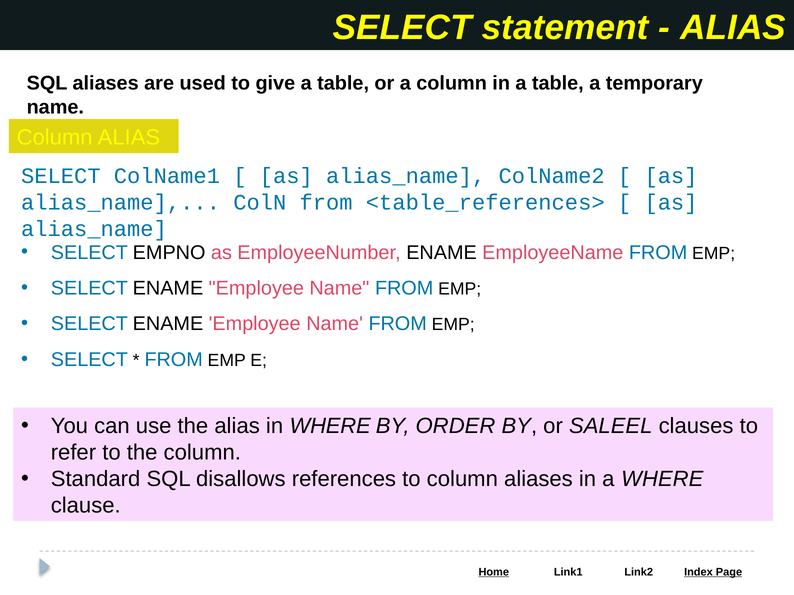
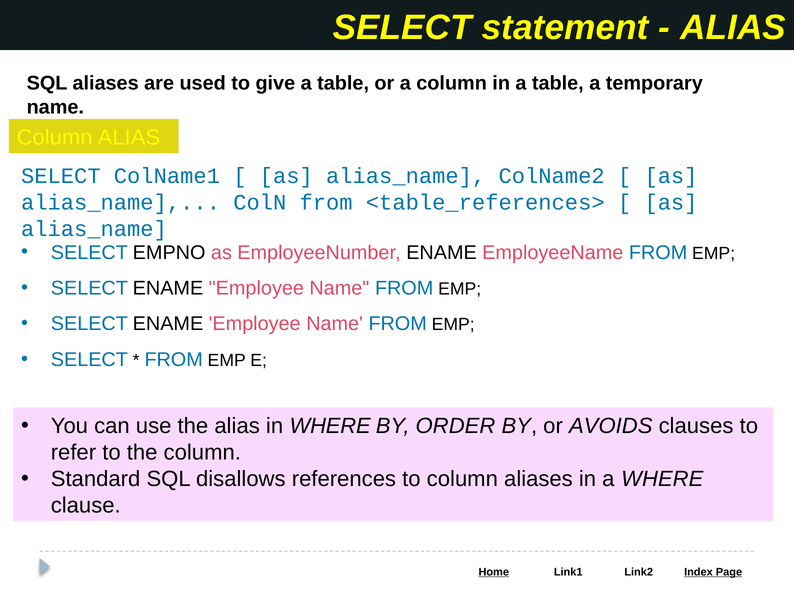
SALEEL: SALEEL -> AVOIDS
